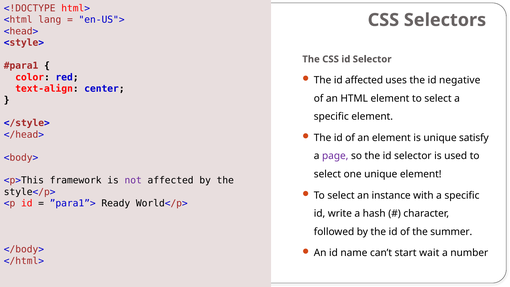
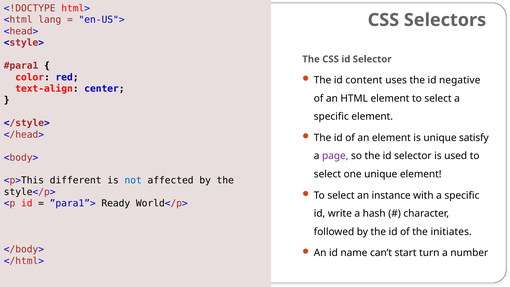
id affected: affected -> content
framework: framework -> different
not colour: purple -> blue
summer: summer -> initiates
wait: wait -> turn
